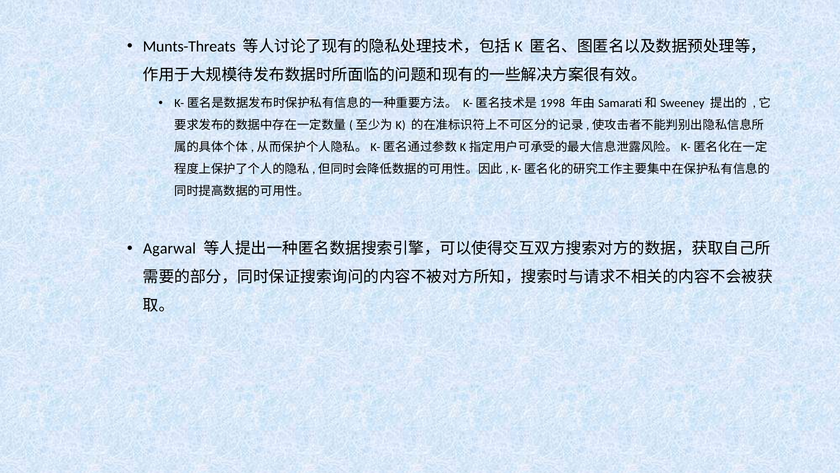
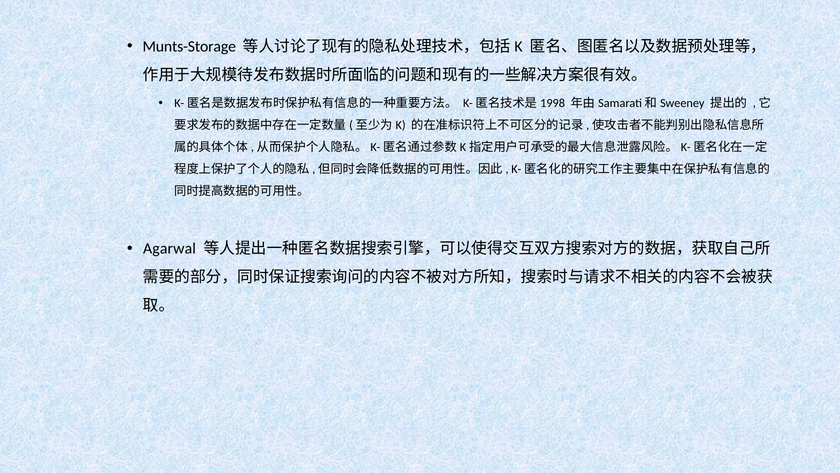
Munts-Threats: Munts-Threats -> Munts-Storage
